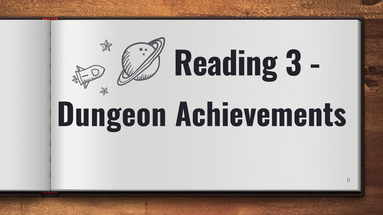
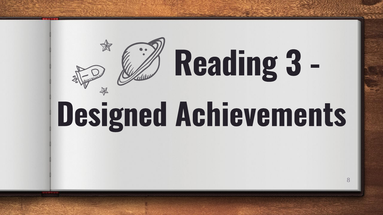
Dungeon: Dungeon -> Designed
